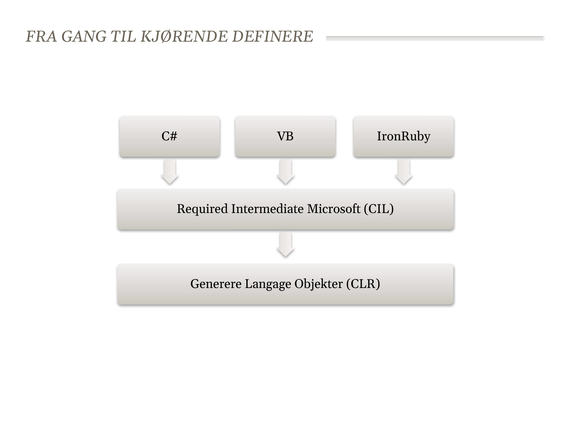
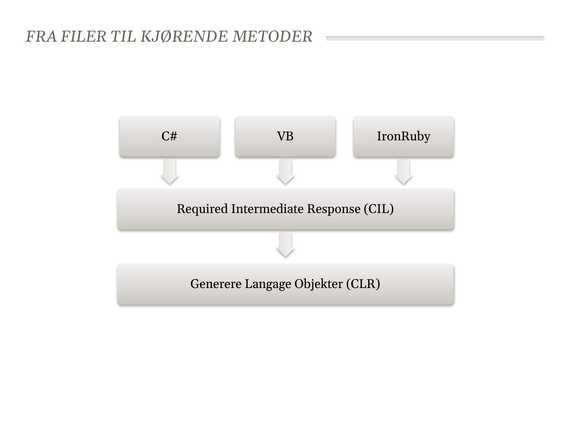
GANG: GANG -> FILER
DEFINERE: DEFINERE -> METODER
Microsoft: Microsoft -> Response
